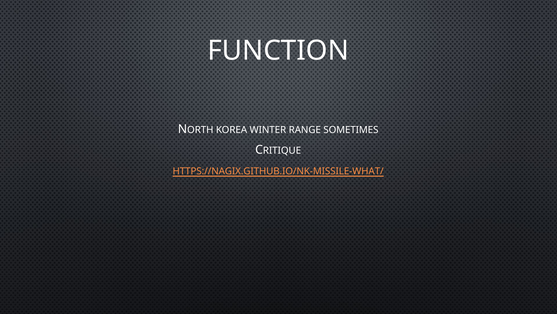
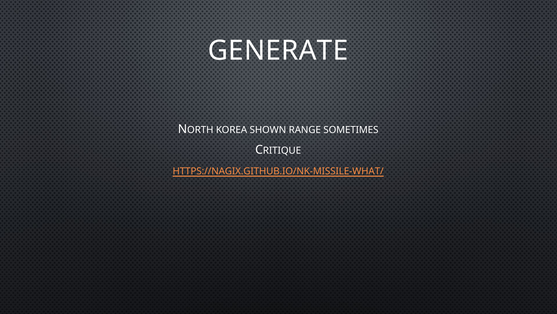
FUNCTION: FUNCTION -> GENERATE
WINTER: WINTER -> SHOWN
